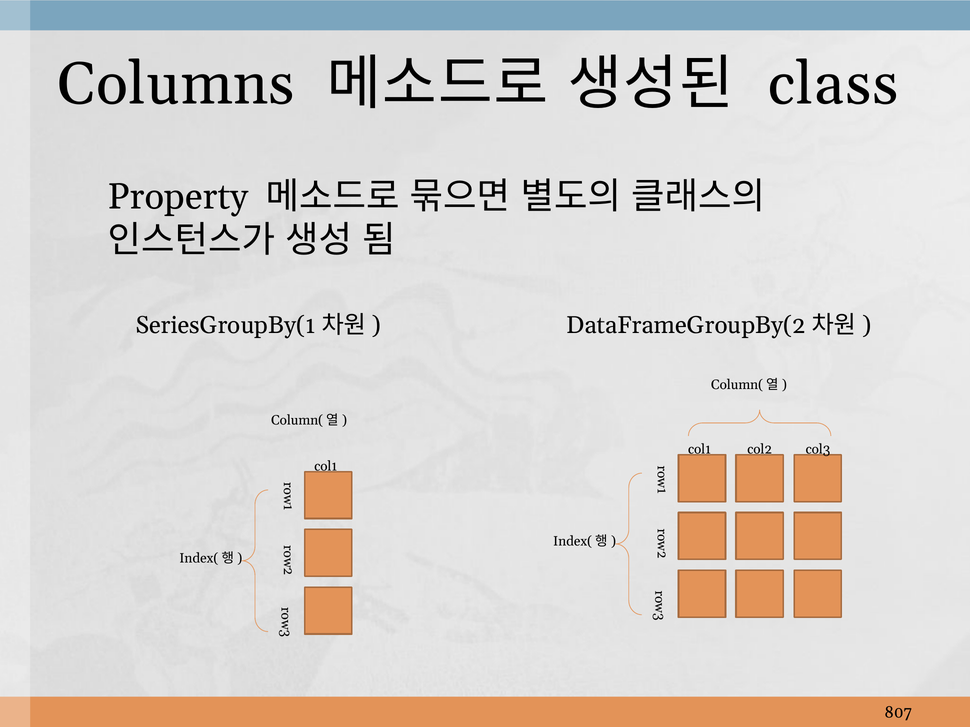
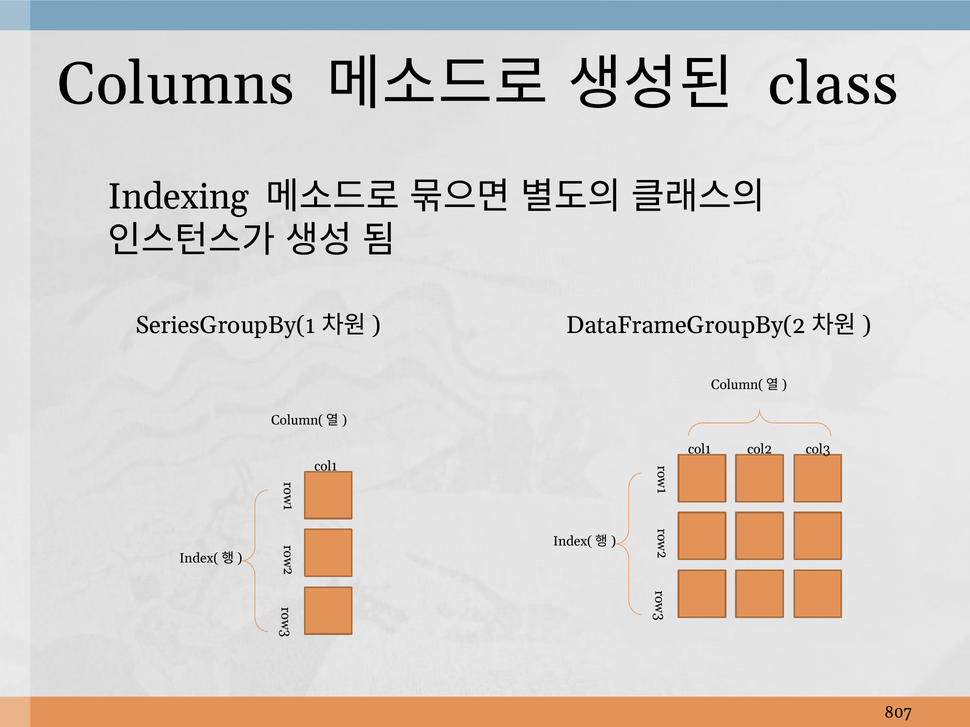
Property: Property -> Indexing
